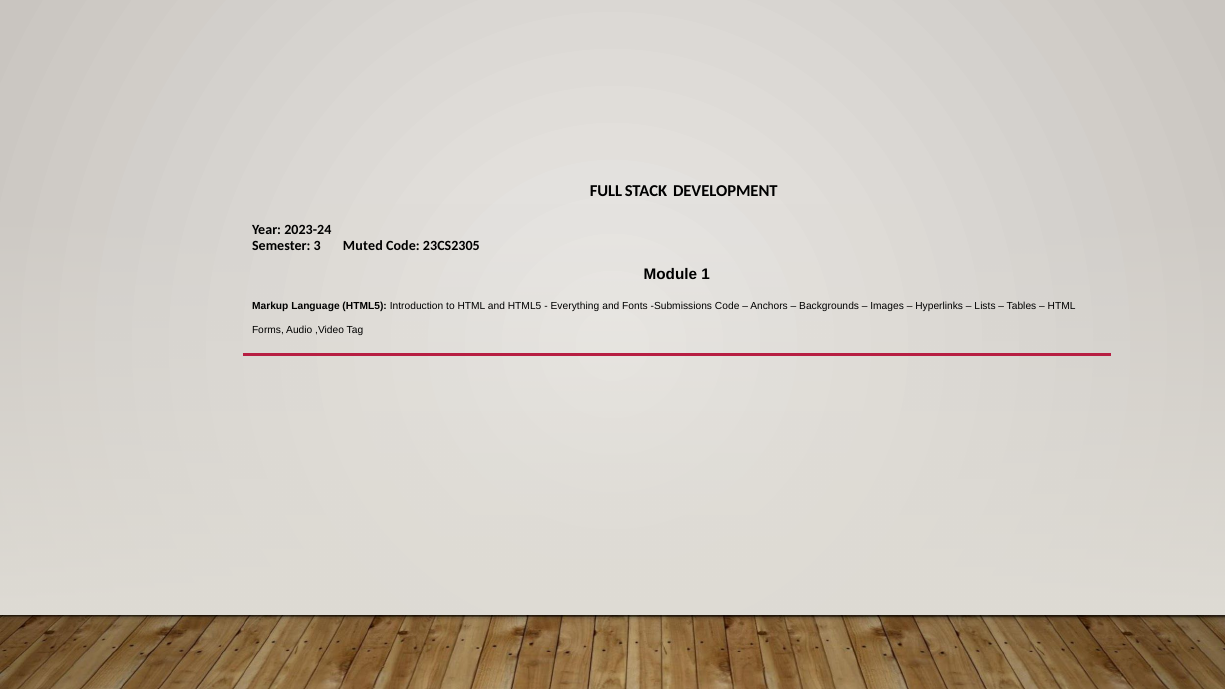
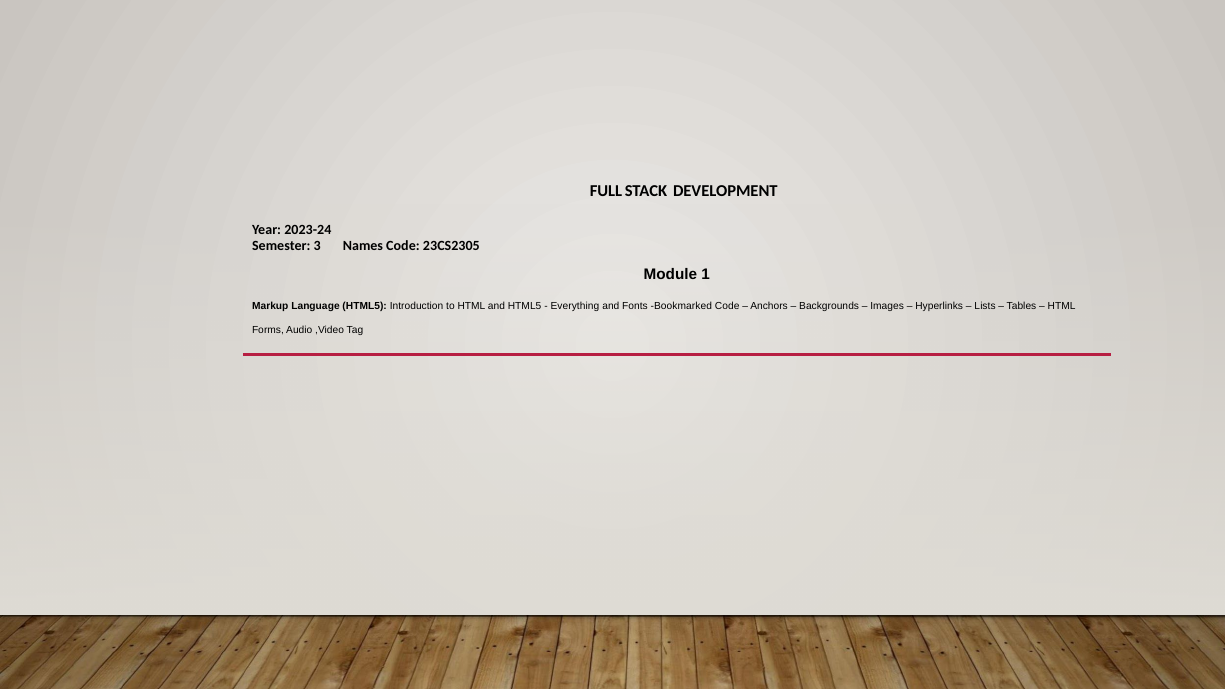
Muted: Muted -> Names
Submissions: Submissions -> Bookmarked
